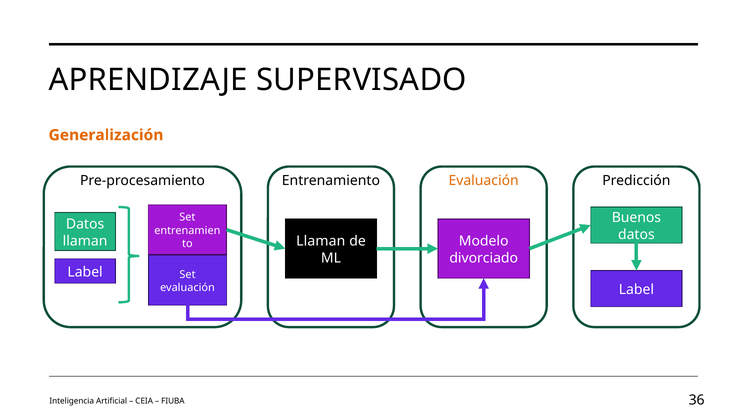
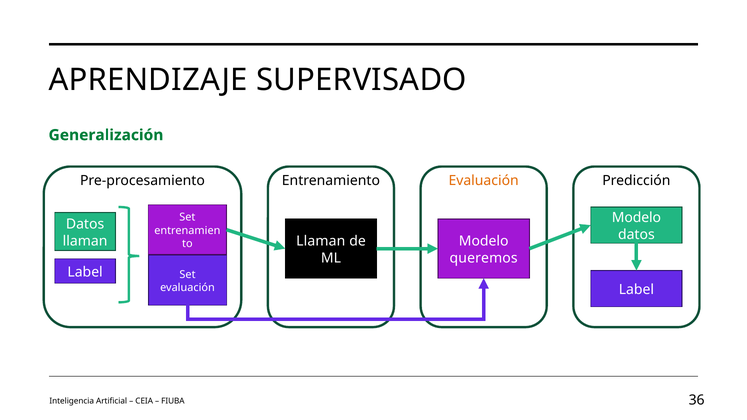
Generalización colour: orange -> green
Buenos at (636, 218): Buenos -> Modelo
divorciado: divorciado -> queremos
